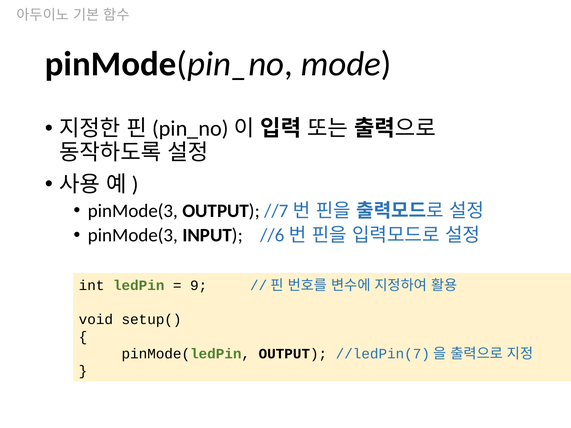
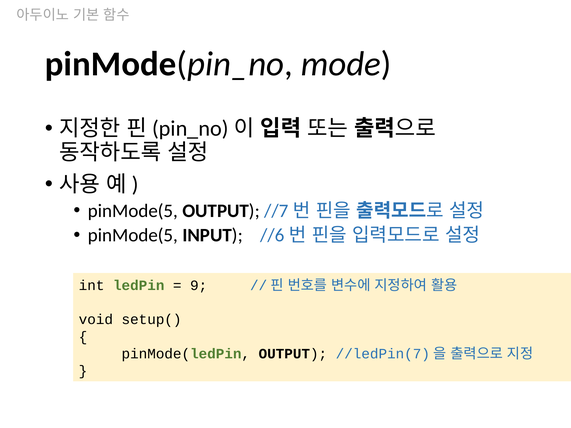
pinMode(3 at (133, 211): pinMode(3 -> pinMode(5
pinMode(3 at (133, 235): pinMode(3 -> pinMode(5
